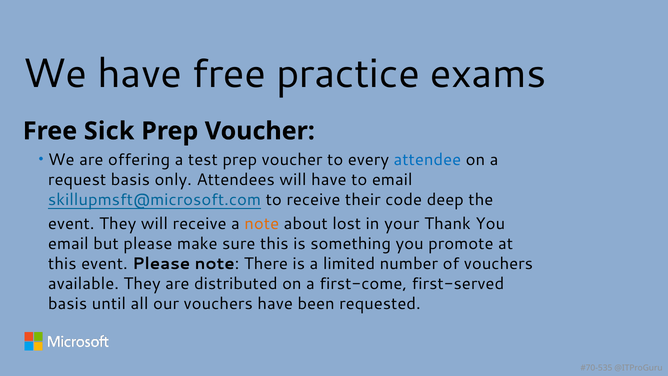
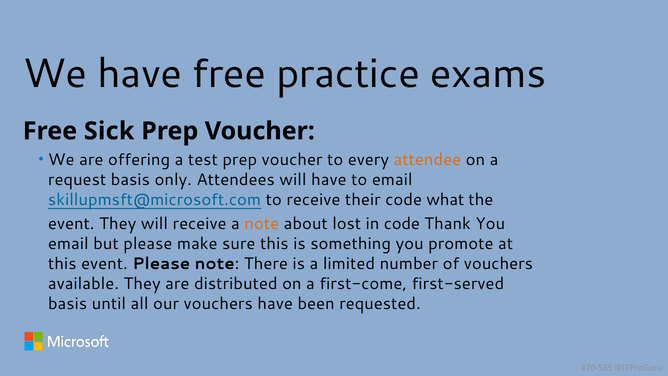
attendee colour: blue -> orange
deep: deep -> what
in your: your -> code
